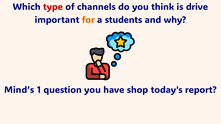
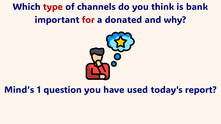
drive: drive -> bank
for colour: orange -> red
students: students -> donated
shop: shop -> used
